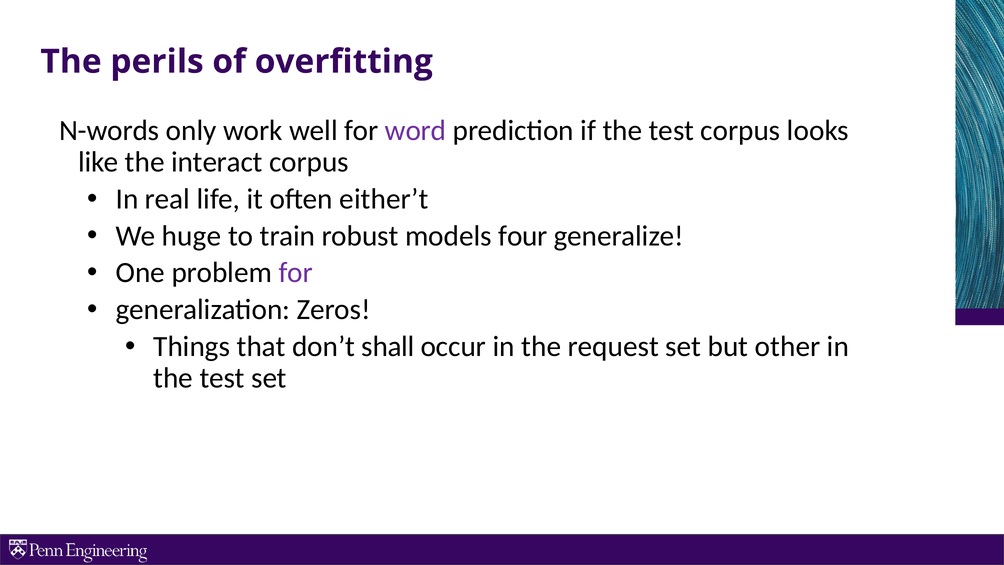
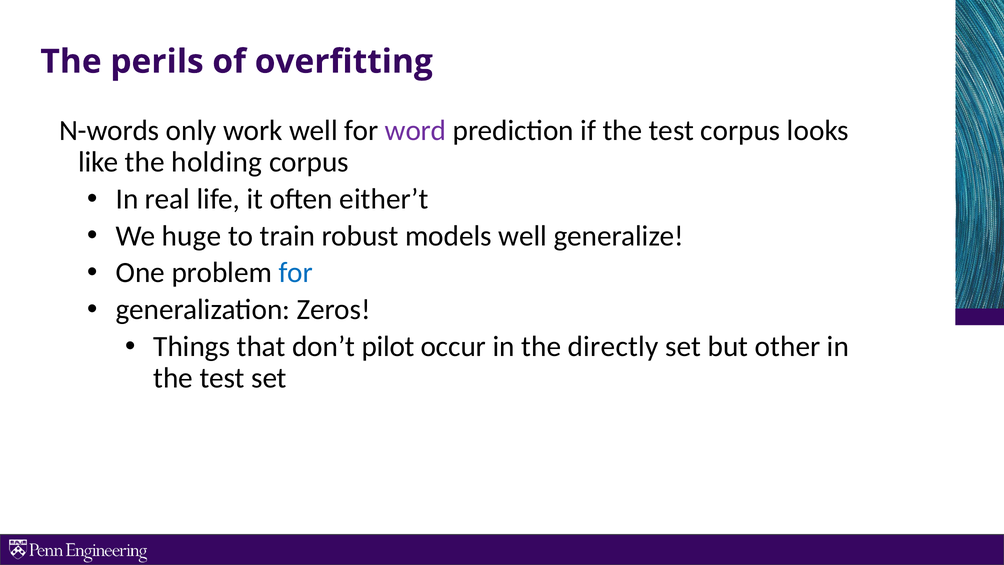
interact: interact -> holding
models four: four -> well
for at (296, 273) colour: purple -> blue
shall: shall -> pilot
request: request -> directly
